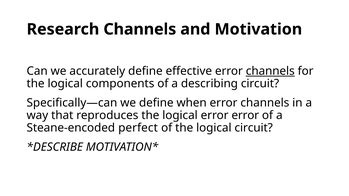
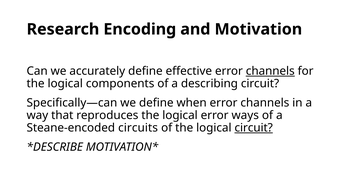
Research Channels: Channels -> Encoding
error error: error -> ways
perfect: perfect -> circuits
circuit at (254, 128) underline: none -> present
